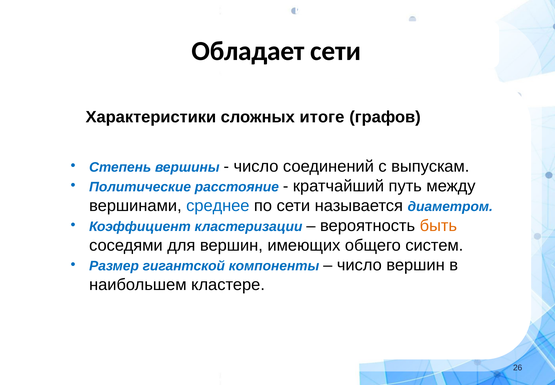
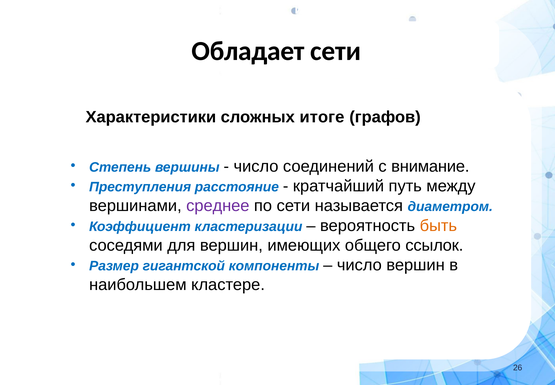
выпускам: выпускам -> внимание
Политические: Политические -> Преступления
среднее colour: blue -> purple
систем: систем -> ссылок
